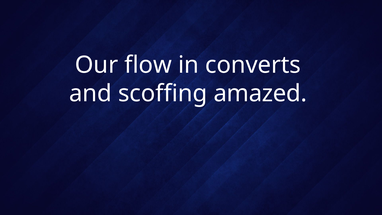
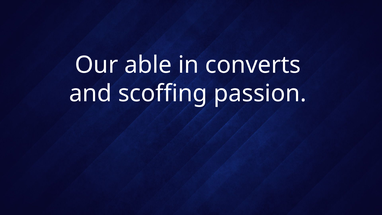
flow: flow -> able
amazed: amazed -> passion
